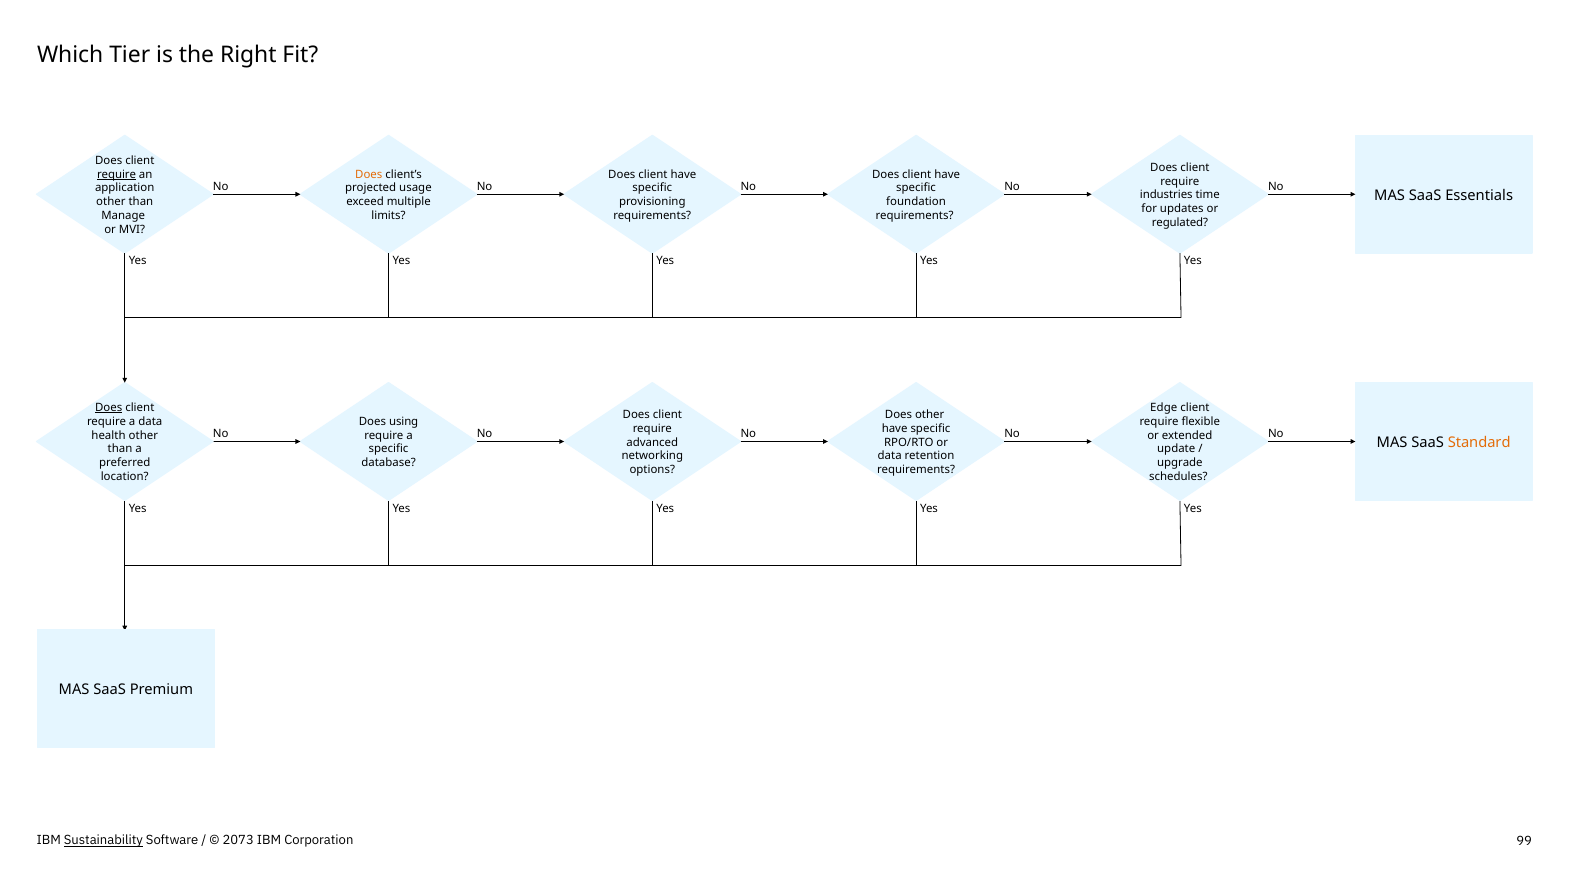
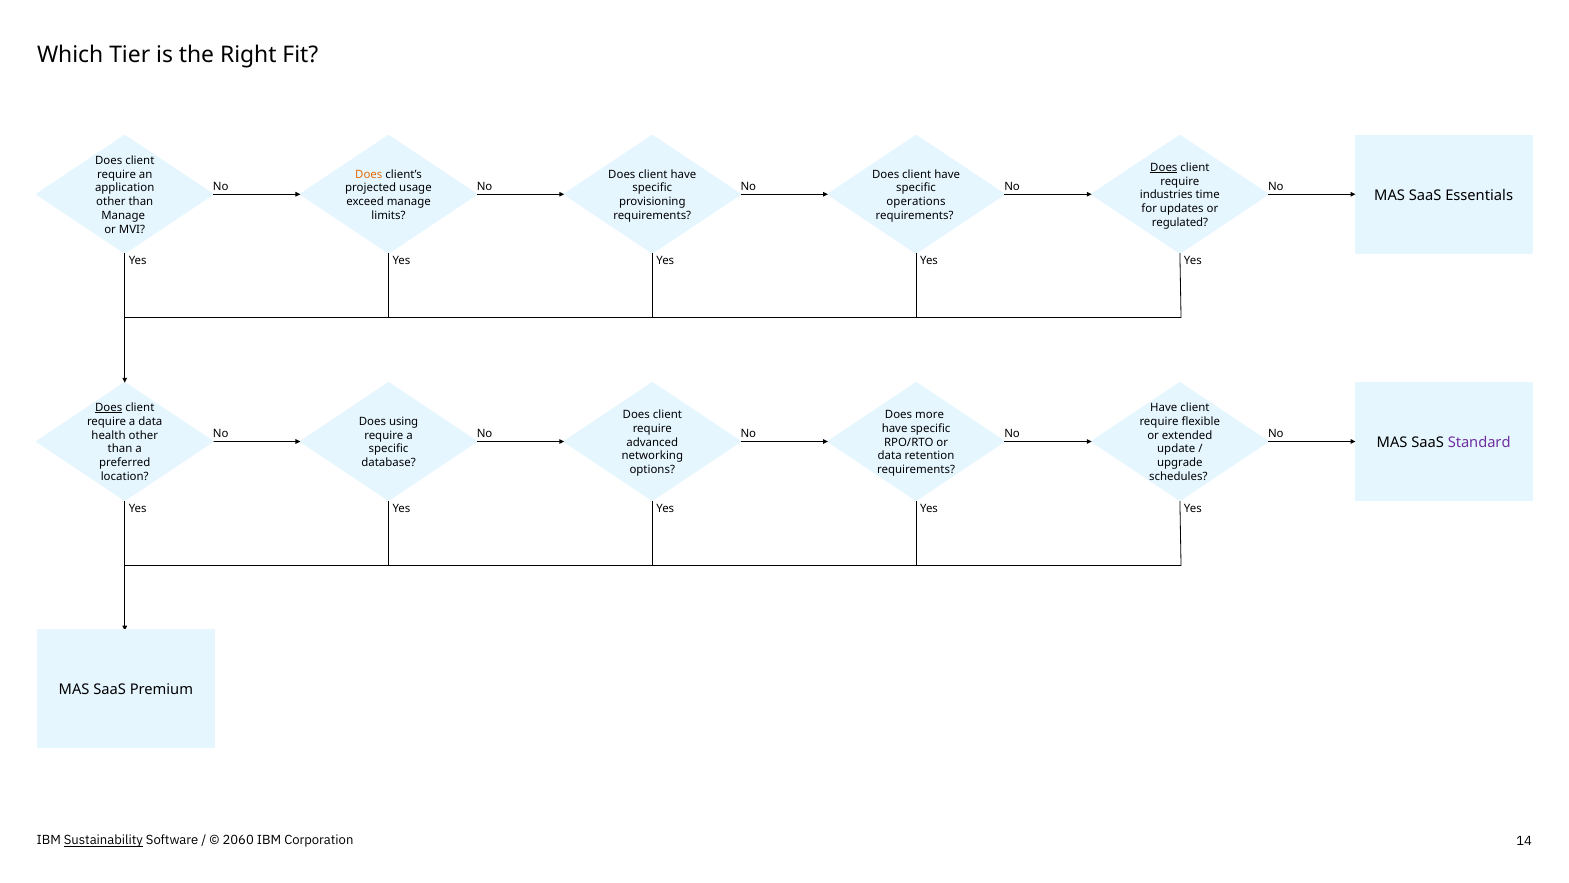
Does at (1164, 167) underline: none -> present
require at (117, 174) underline: present -> none
exceed multiple: multiple -> manage
foundation: foundation -> operations
Edge at (1164, 408): Edge -> Have
Does other: other -> more
Standard colour: orange -> purple
2073: 2073 -> 2060
99: 99 -> 14
